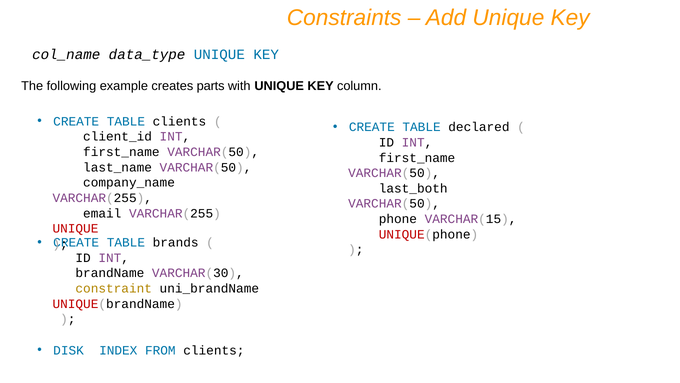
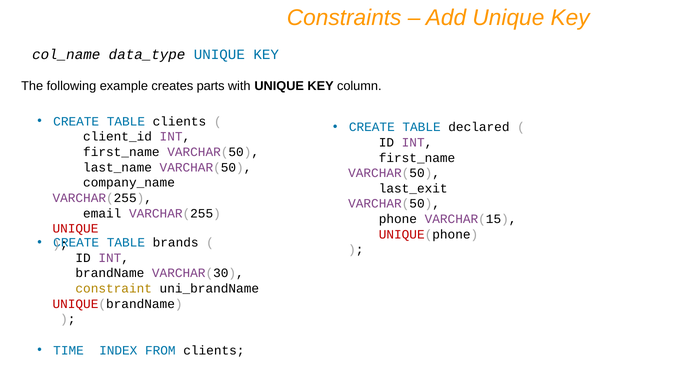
last_both: last_both -> last_exit
DISK: DISK -> TIME
